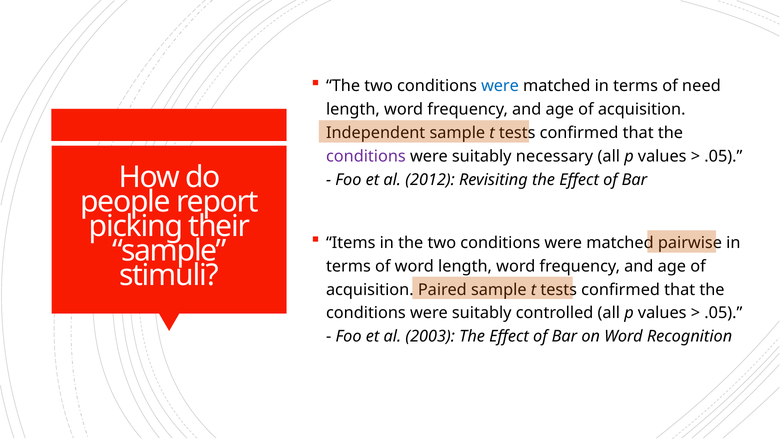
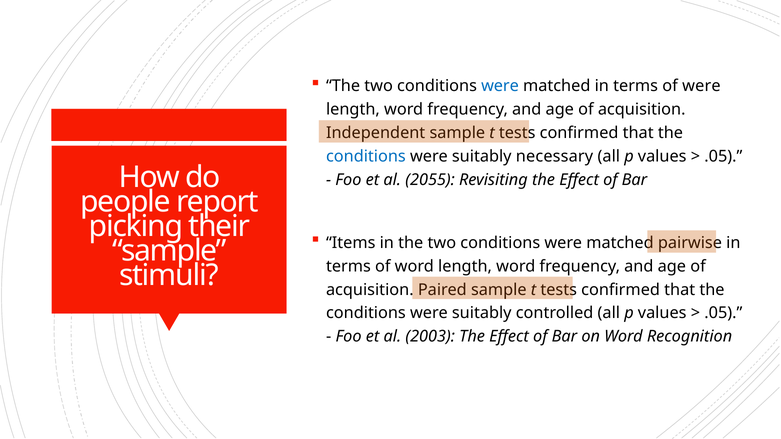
of need: need -> were
conditions at (366, 156) colour: purple -> blue
2012: 2012 -> 2055
